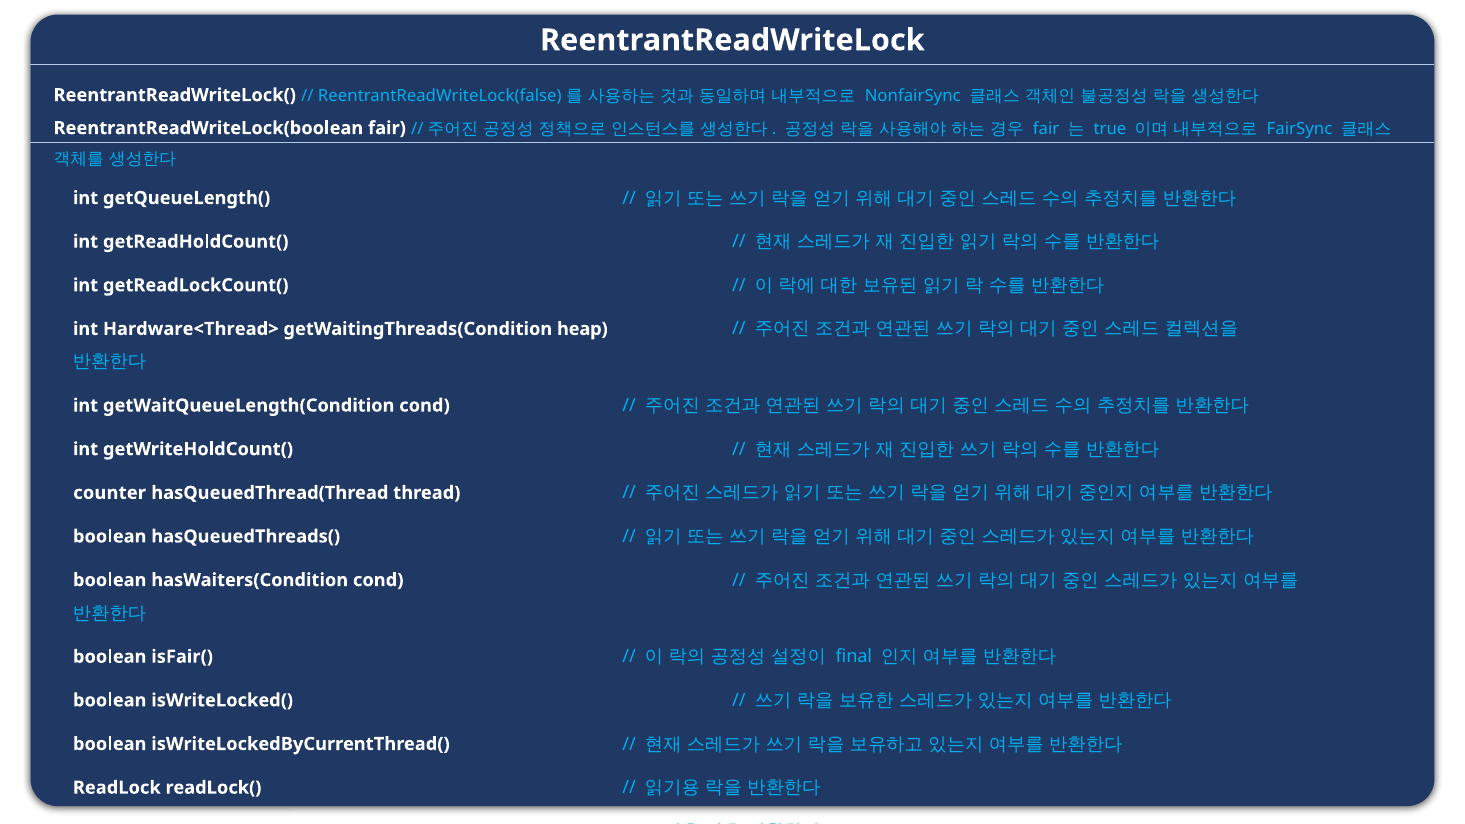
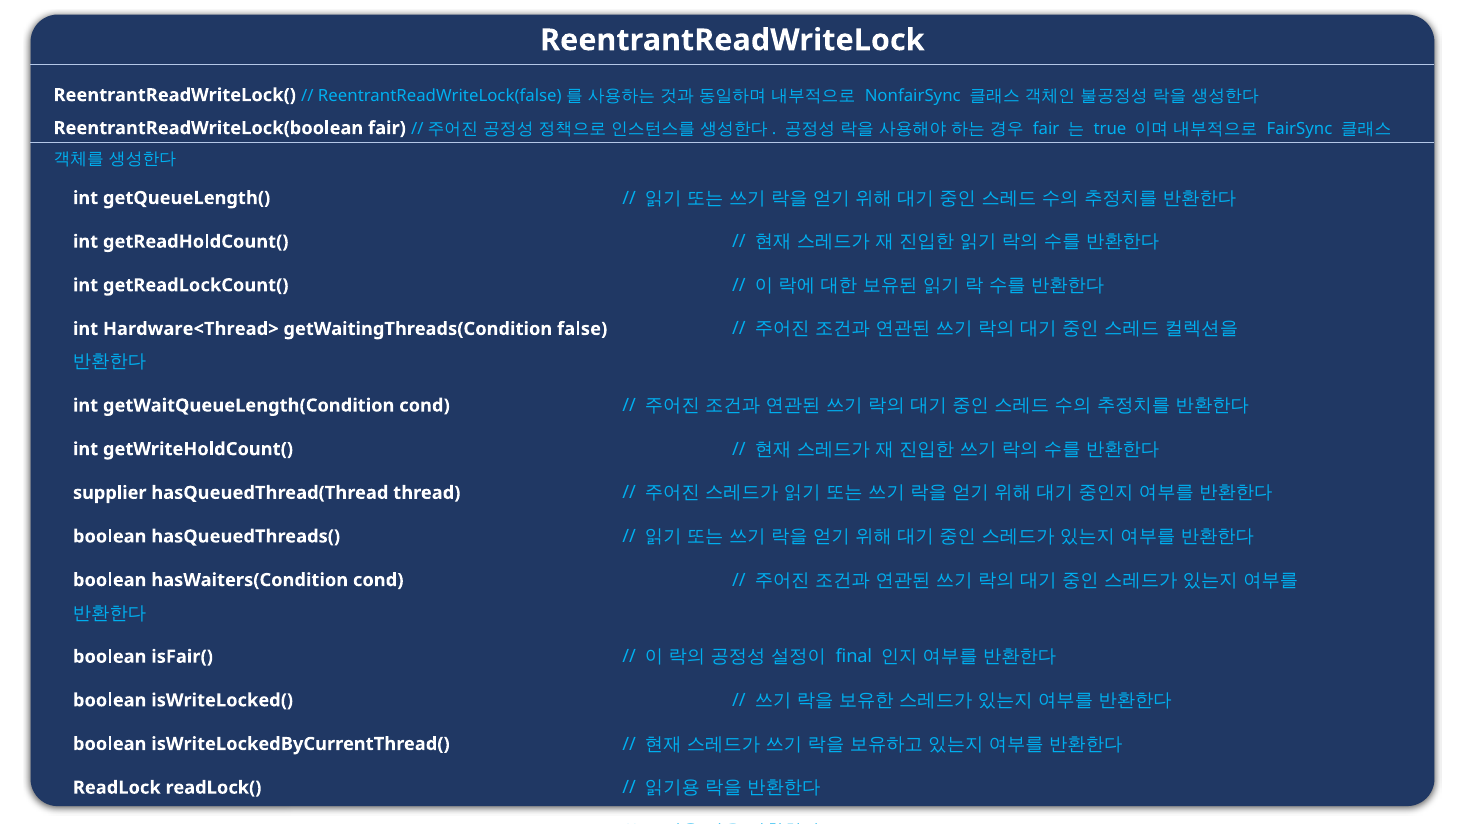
heap: heap -> false
counter: counter -> supplier
